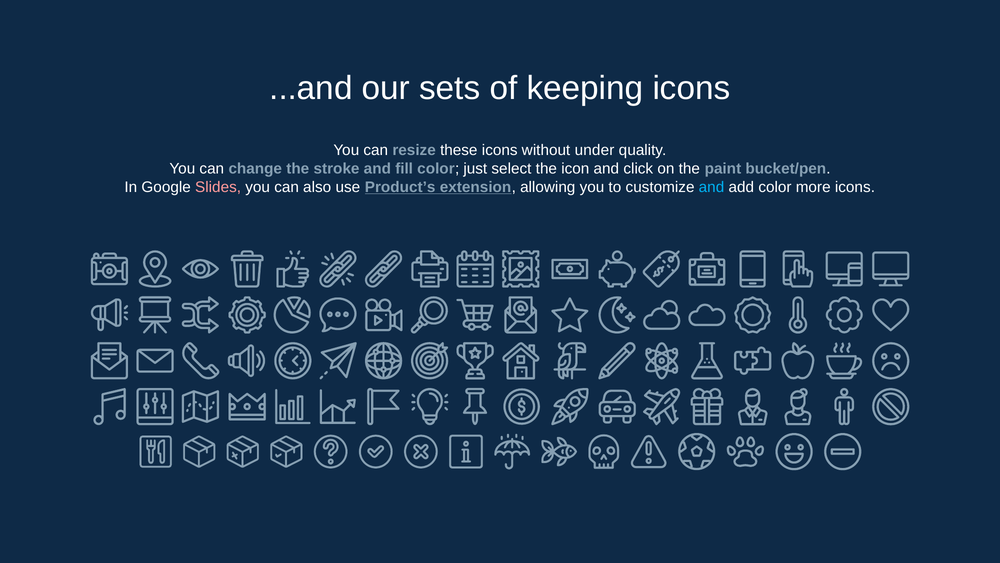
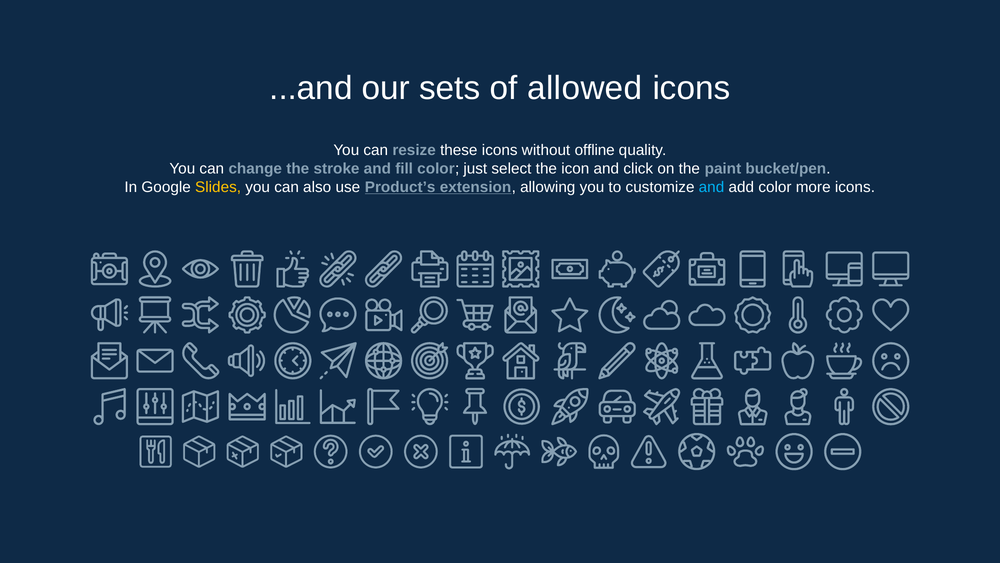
keeping: keeping -> allowed
under: under -> offline
Slides colour: pink -> yellow
